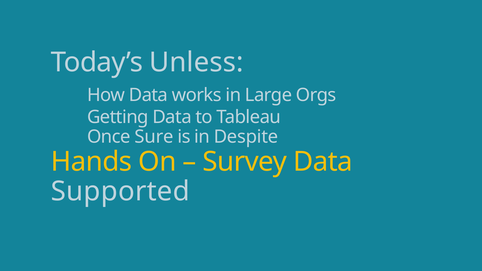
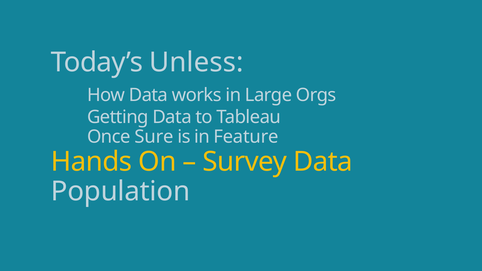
Despite: Despite -> Feature
Supported: Supported -> Population
